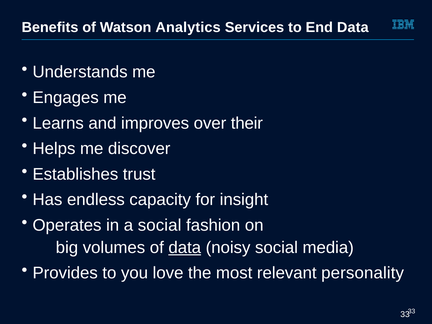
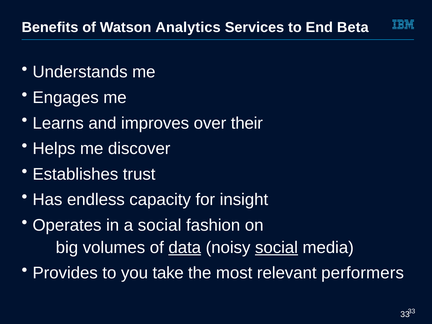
End Data: Data -> Beta
social at (277, 247) underline: none -> present
love: love -> take
personality: personality -> performers
